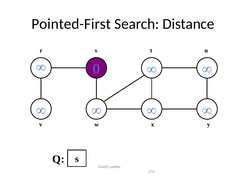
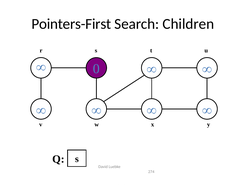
Pointed-First: Pointed-First -> Pointers-First
Distance: Distance -> Children
